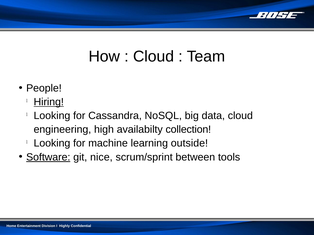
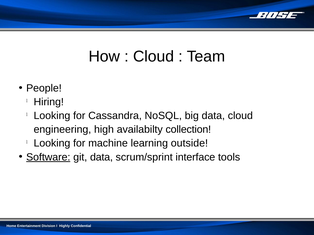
Hiring underline: present -> none
git nice: nice -> data
between: between -> interface
